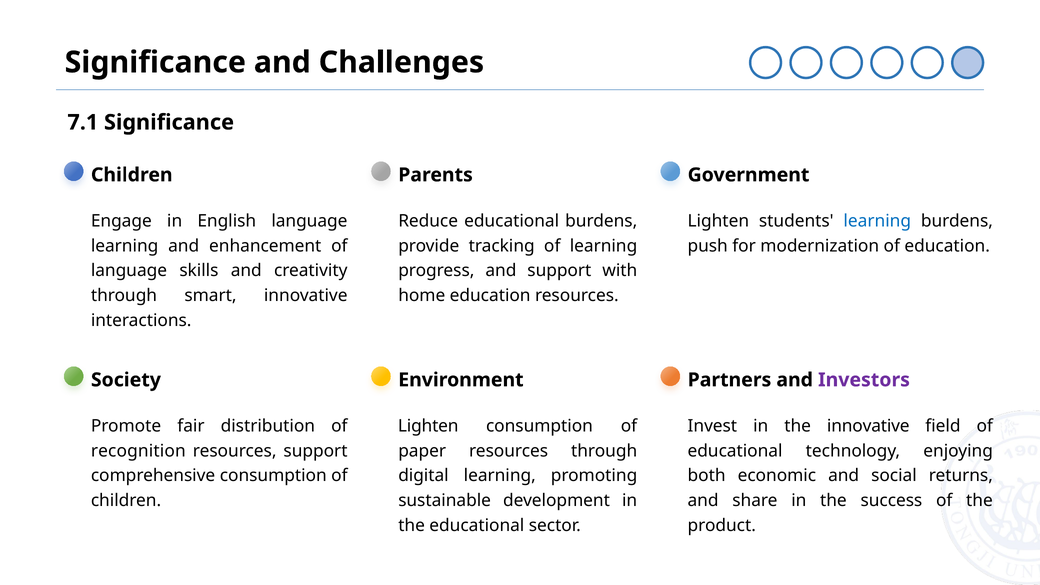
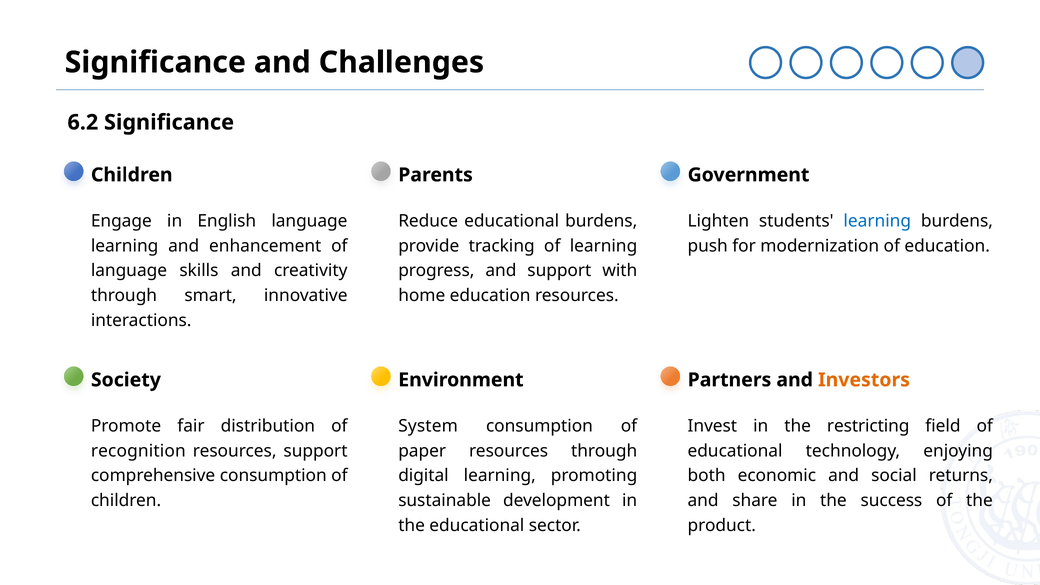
7.1: 7.1 -> 6.2
Investors colour: purple -> orange
Lighten at (428, 426): Lighten -> System
the innovative: innovative -> restricting
